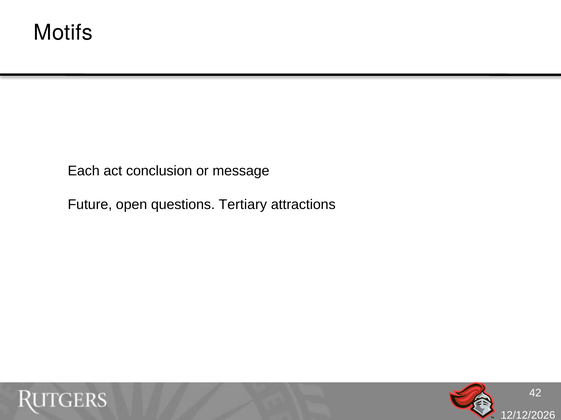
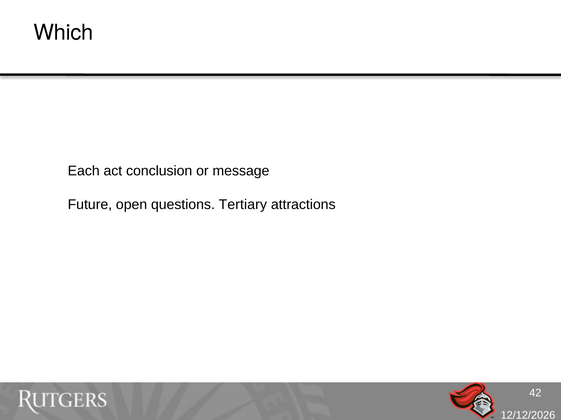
Motifs: Motifs -> Which
